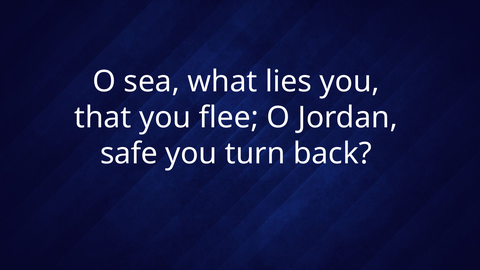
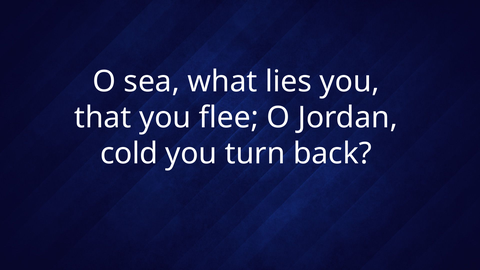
safe: safe -> cold
